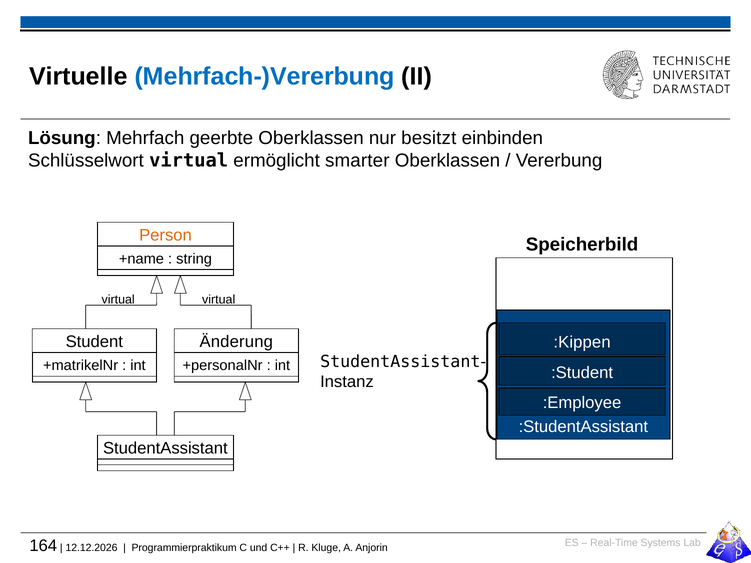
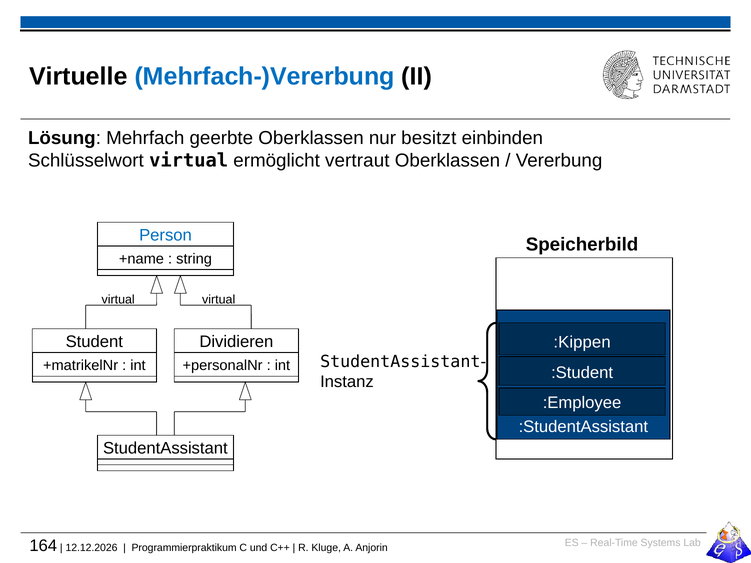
smarter: smarter -> vertraut
Person colour: orange -> blue
Änderung: Änderung -> Dividieren
